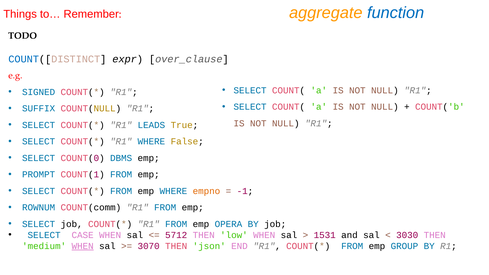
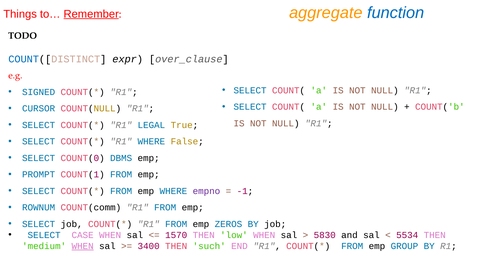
Remember underline: none -> present
SUFFIX: SUFFIX -> CURSOR
LEADS: LEADS -> LEGAL
empno colour: orange -> purple
OPERA: OPERA -> ZEROS
5712: 5712 -> 1570
1531: 1531 -> 5830
3030: 3030 -> 5534
3070: 3070 -> 3400
json: json -> such
